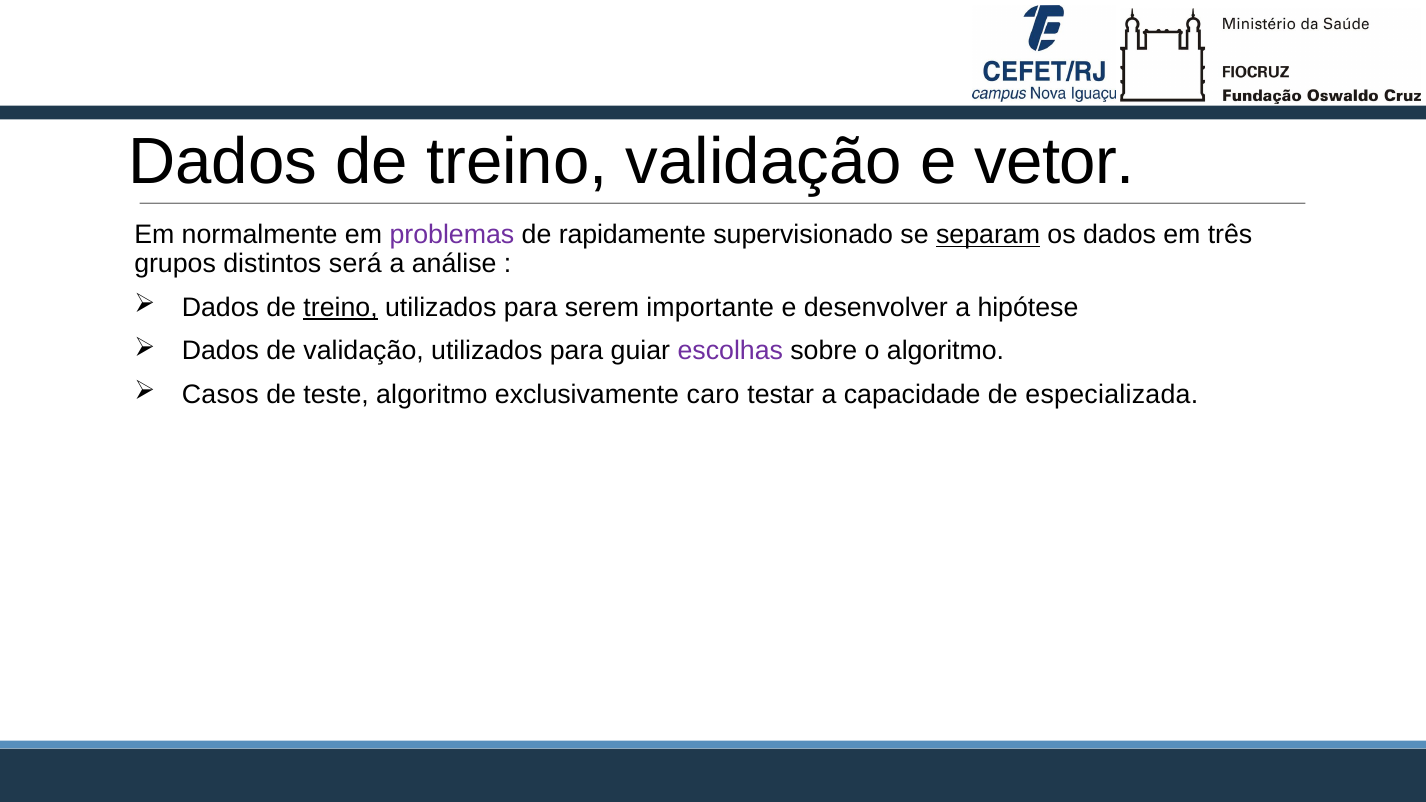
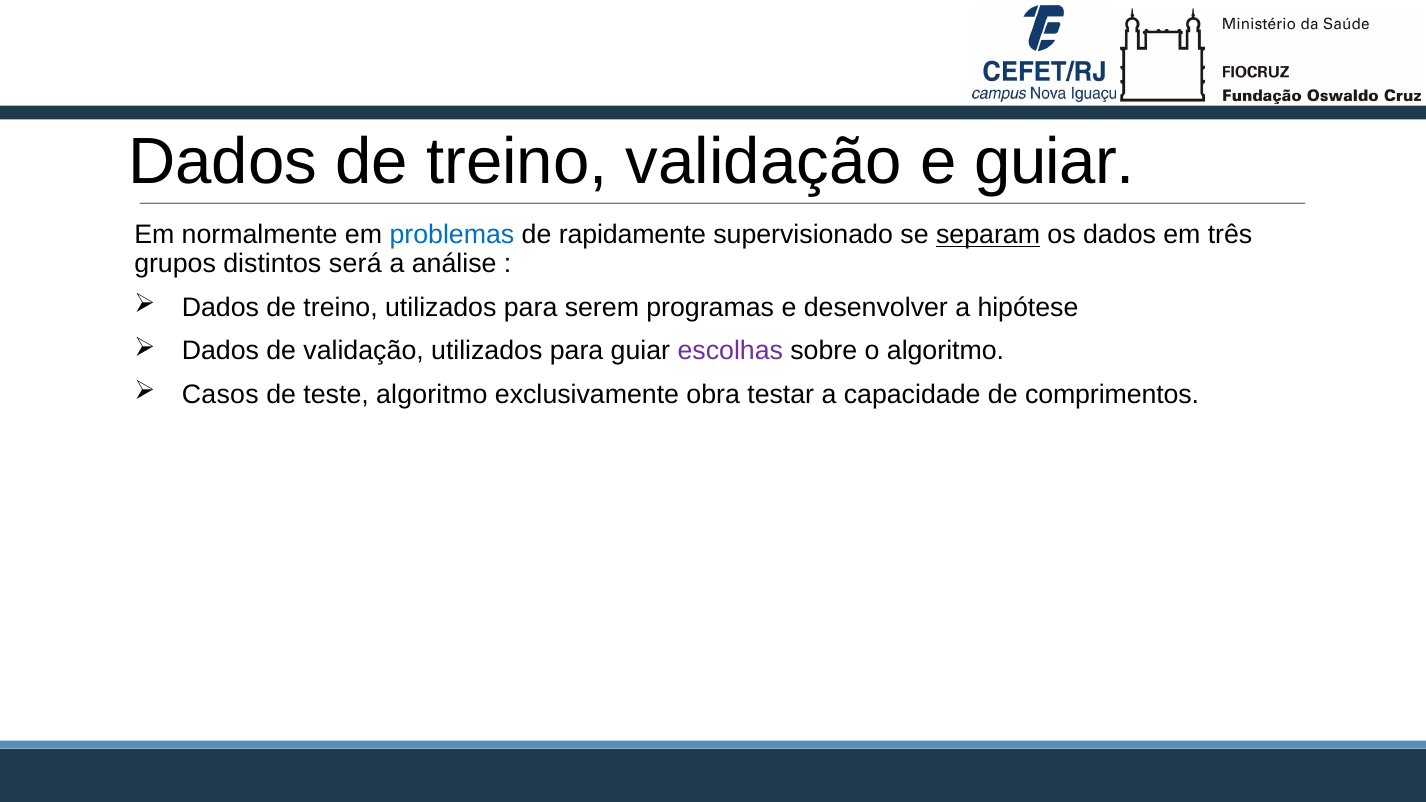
e vetor: vetor -> guiar
problemas colour: purple -> blue
treino at (341, 307) underline: present -> none
importante: importante -> programas
caro: caro -> obra
especializada: especializada -> comprimentos
